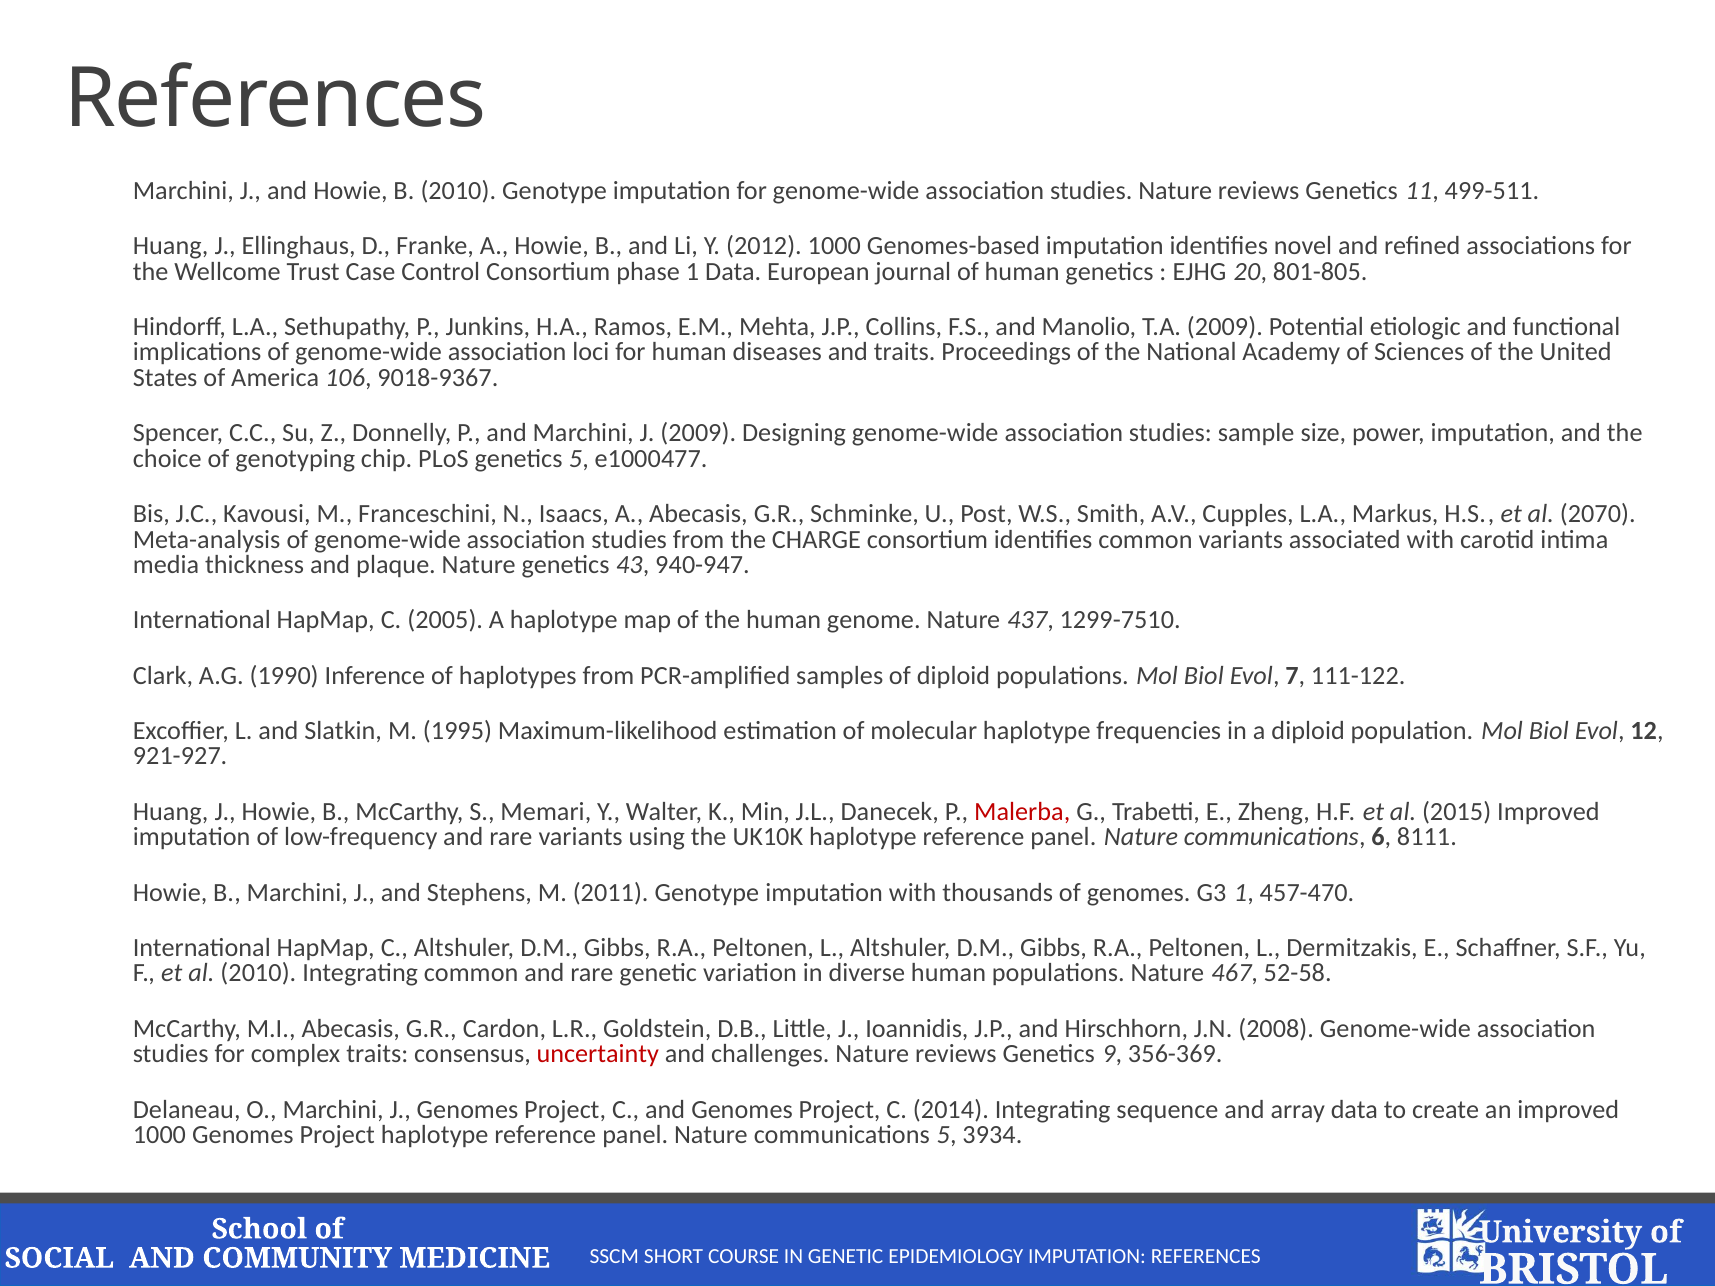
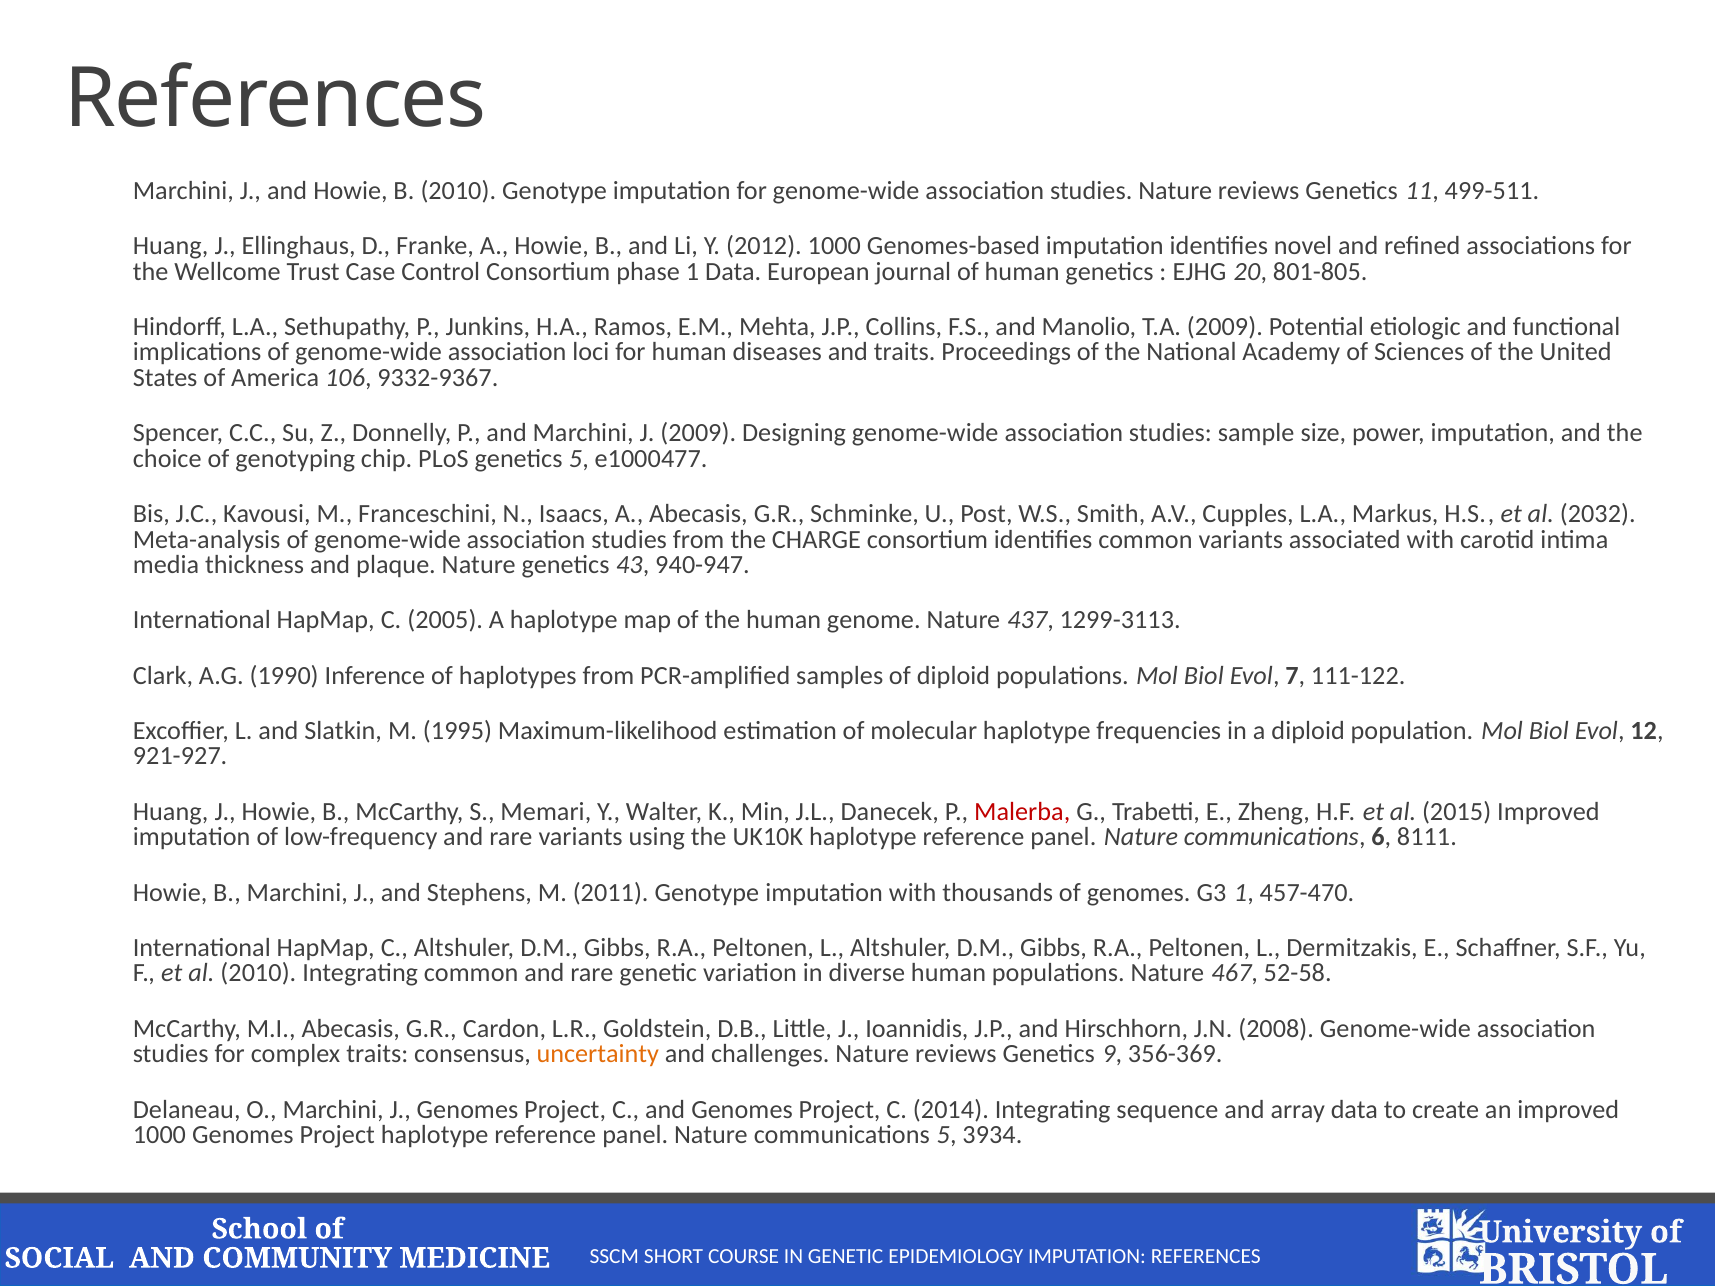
9018-9367: 9018-9367 -> 9332-9367
2070: 2070 -> 2032
1299-7510: 1299-7510 -> 1299-3113
uncertainty colour: red -> orange
